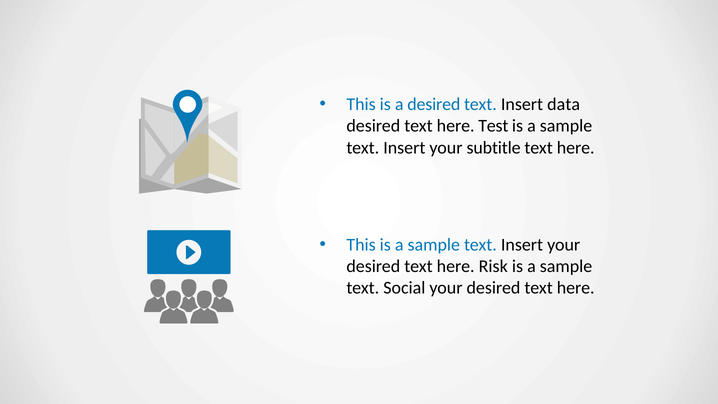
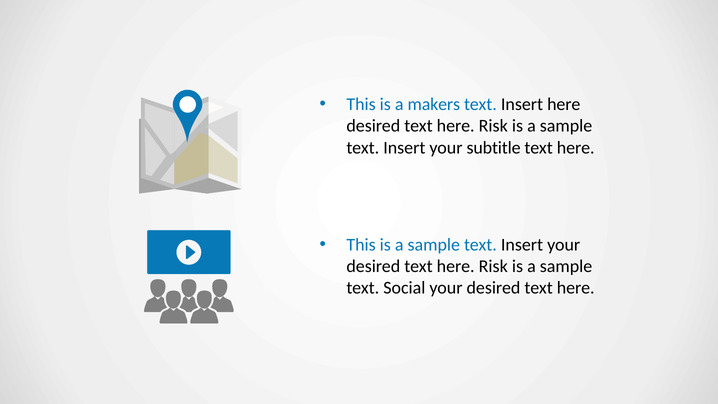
a desired: desired -> makers
Insert data: data -> here
Test at (493, 126): Test -> Risk
